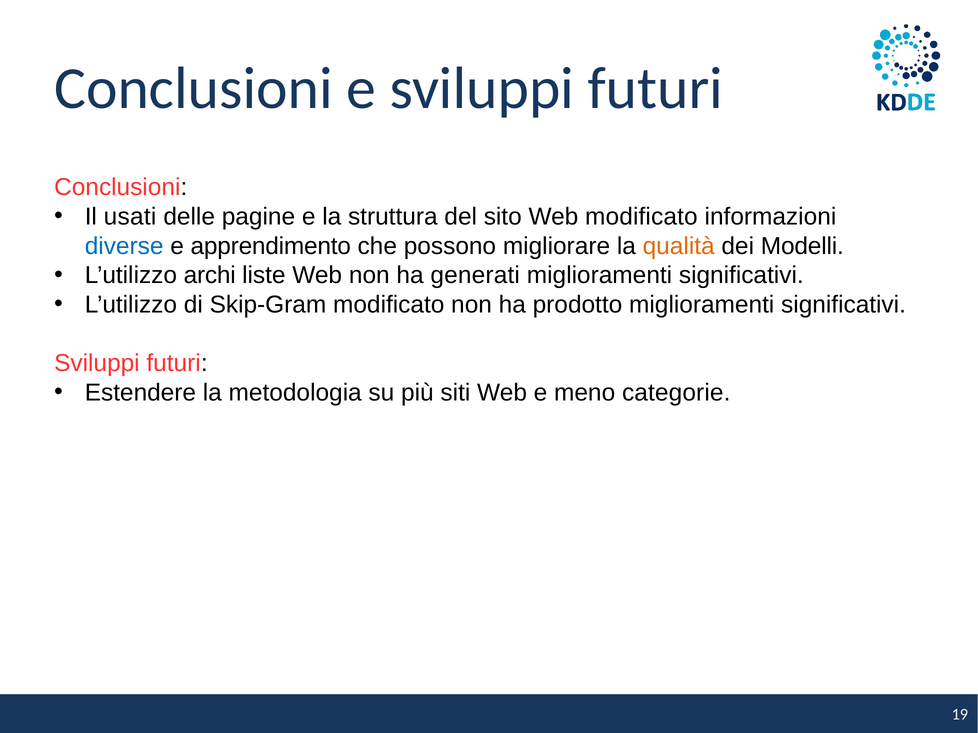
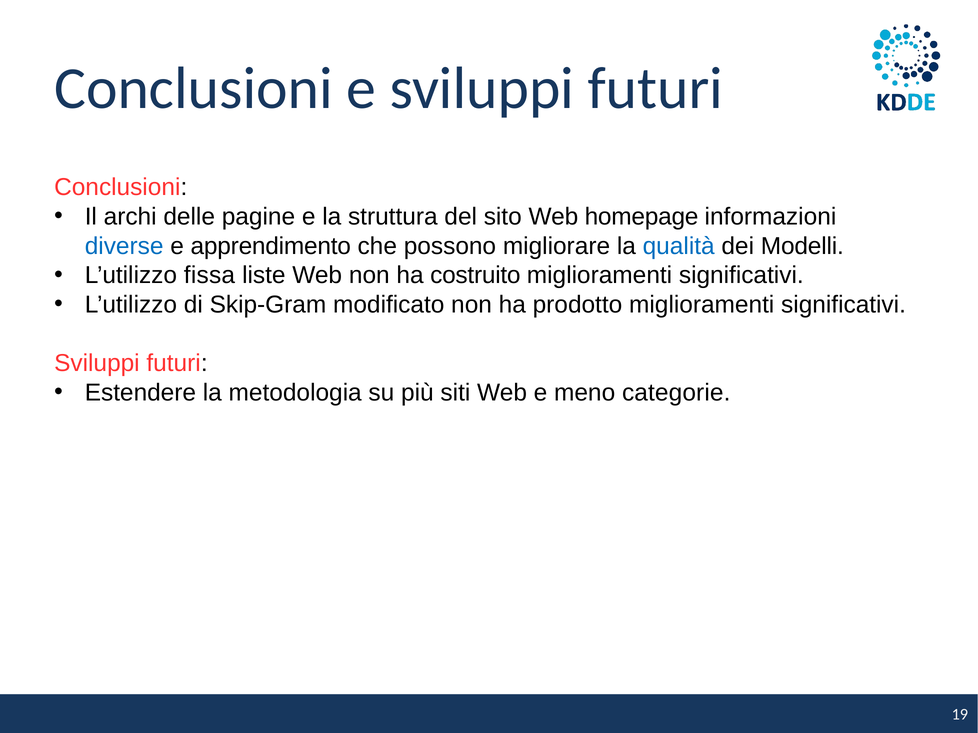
usati: usati -> archi
Web modificato: modificato -> homepage
qualità colour: orange -> blue
archi: archi -> fissa
generati: generati -> costruito
